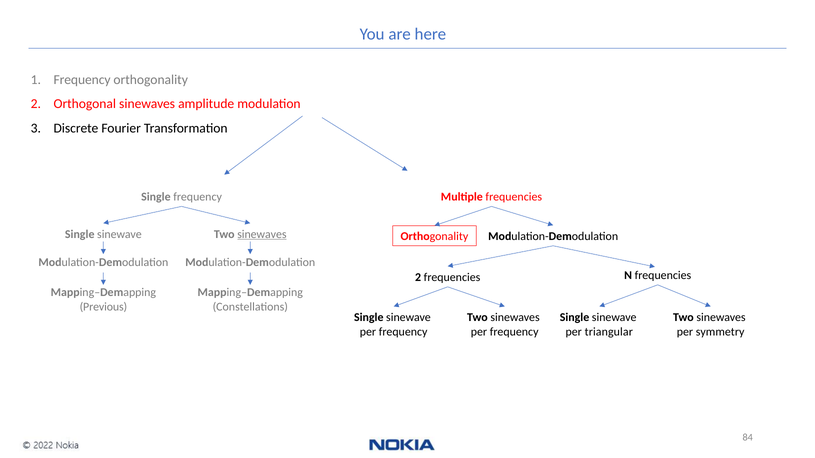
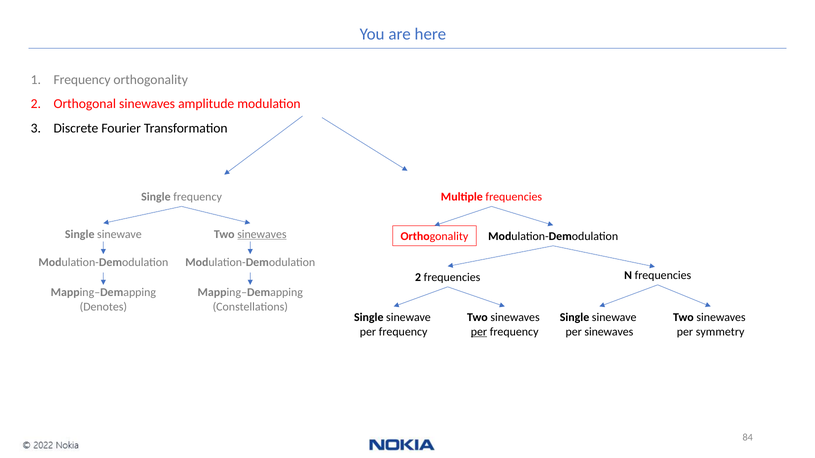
Previous: Previous -> Denotes
per at (479, 332) underline: none -> present
per triangular: triangular -> sinewaves
